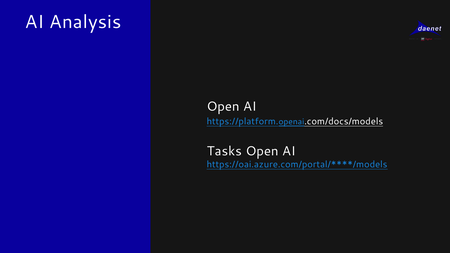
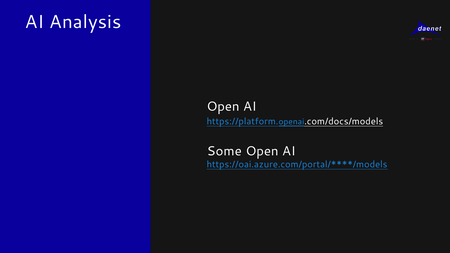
Tasks: Tasks -> Some
